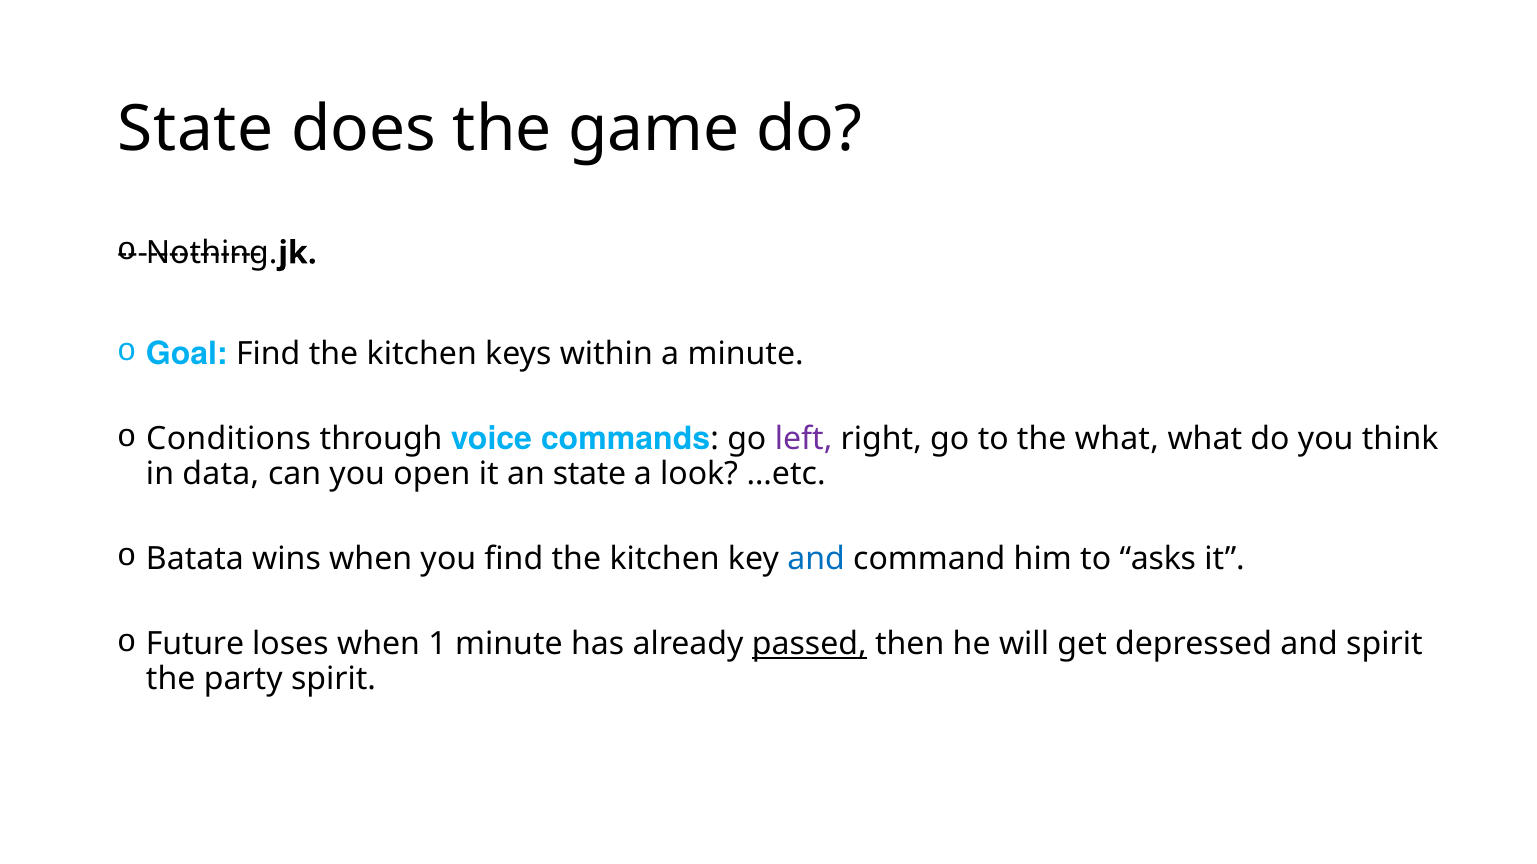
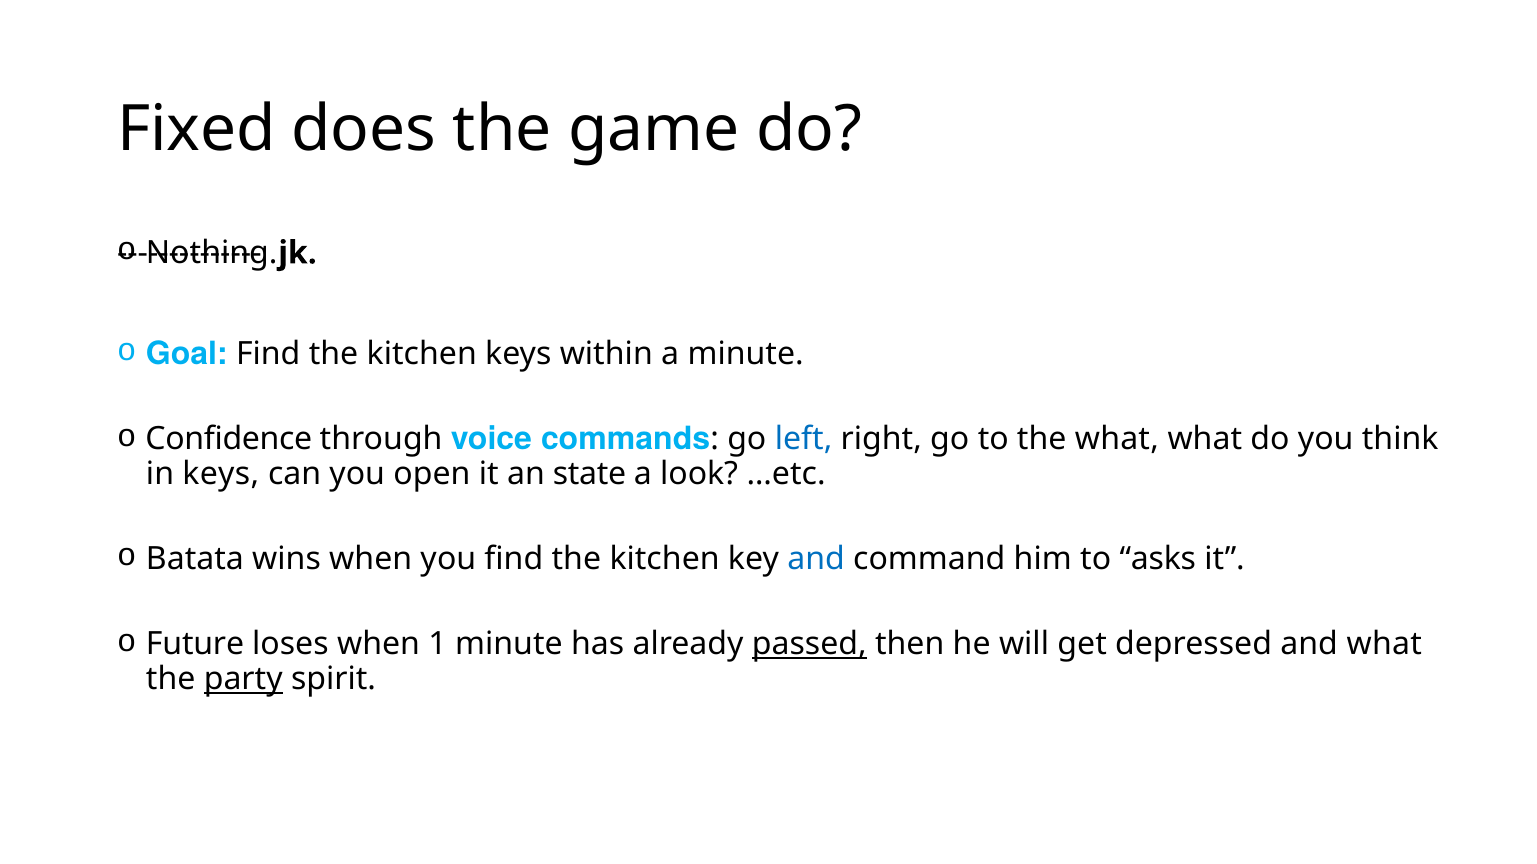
State at (196, 129): State -> Fixed
Conditions: Conditions -> Confidence
left colour: purple -> blue
in data: data -> keys
and spirit: spirit -> what
party underline: none -> present
